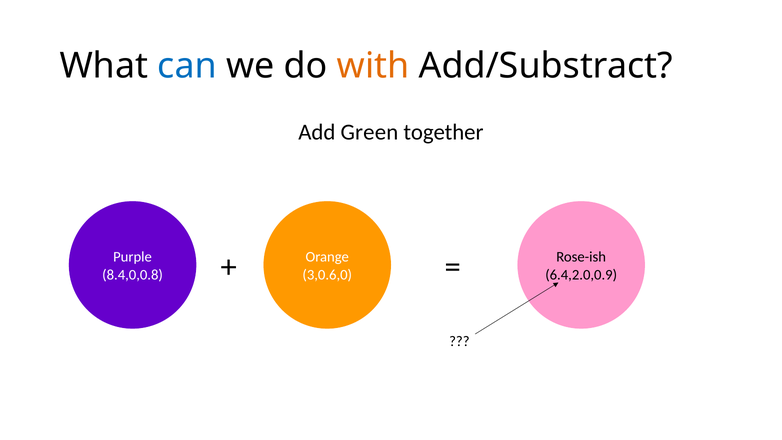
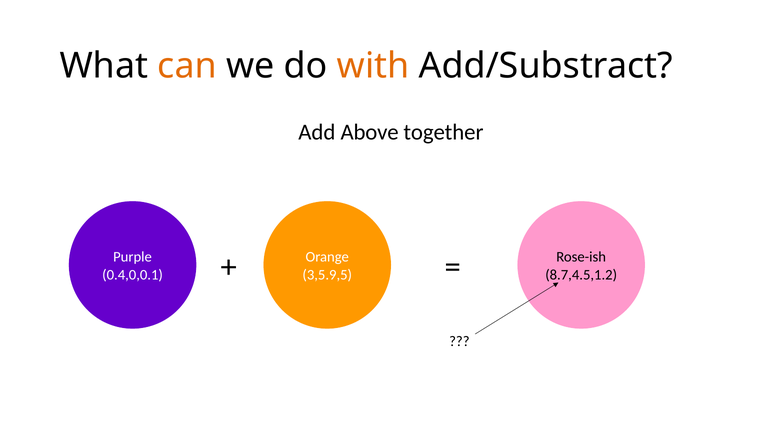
can colour: blue -> orange
Green: Green -> Above
8.4,0,0.8: 8.4,0,0.8 -> 0.4,0,0.1
3,0.6,0: 3,0.6,0 -> 3,5.9,5
6.4,2.0,0.9: 6.4,2.0,0.9 -> 8.7,4.5,1.2
